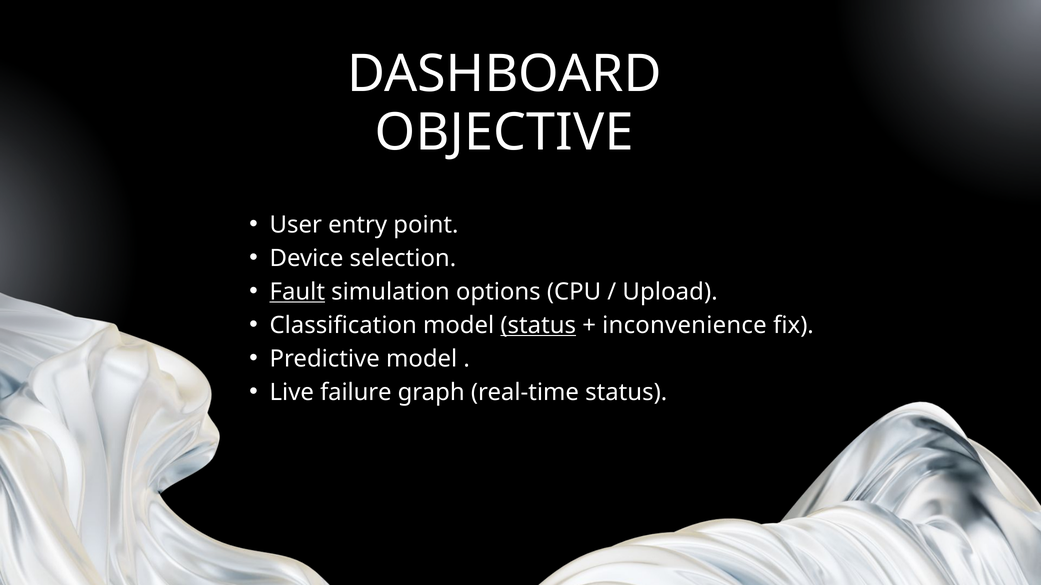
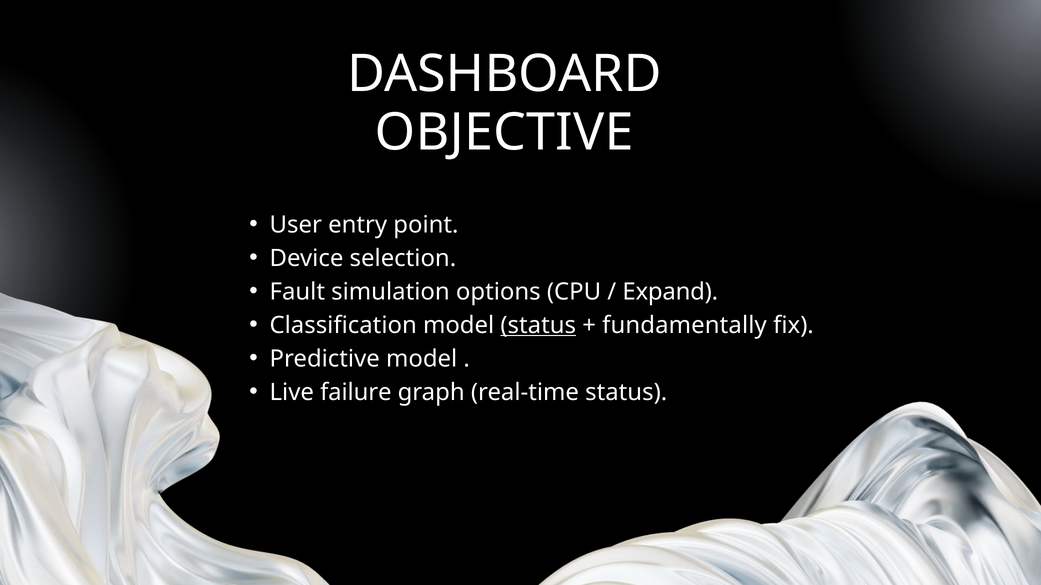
Fault underline: present -> none
Upload: Upload -> Expand
inconvenience: inconvenience -> fundamentally
